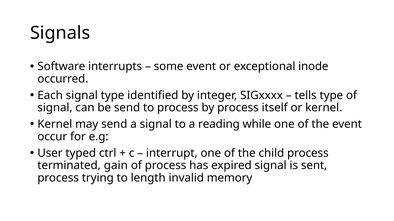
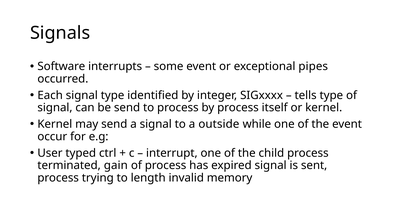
inode: inode -> pipes
reading: reading -> outside
